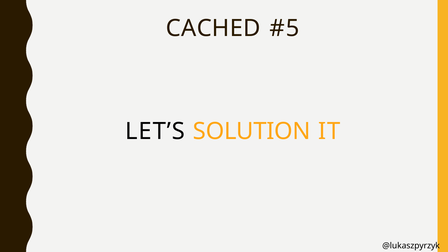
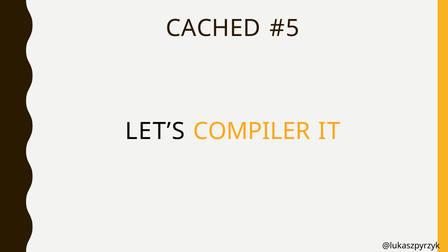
SOLUTION: SOLUTION -> COMPILER
